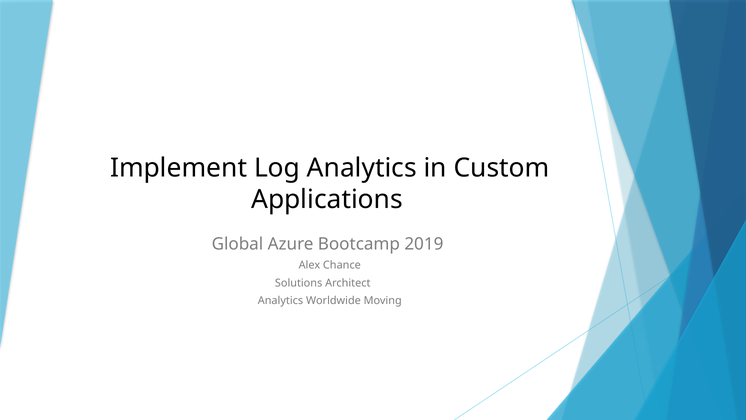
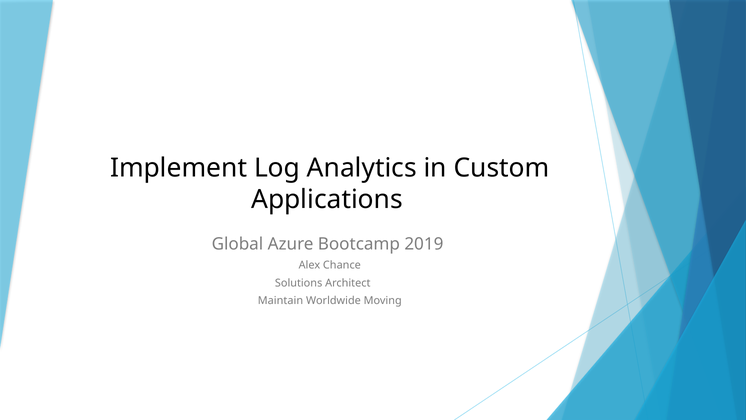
Analytics at (280, 300): Analytics -> Maintain
